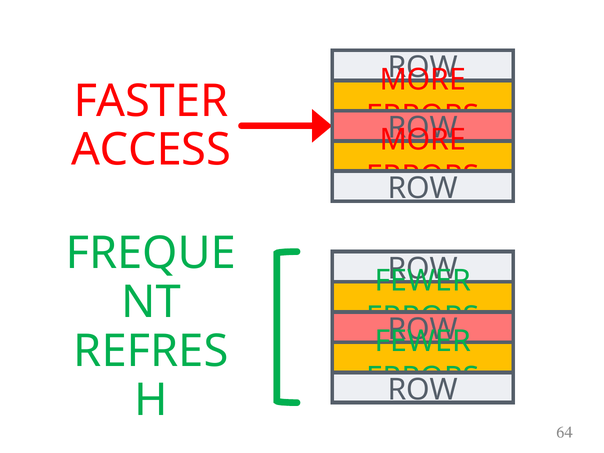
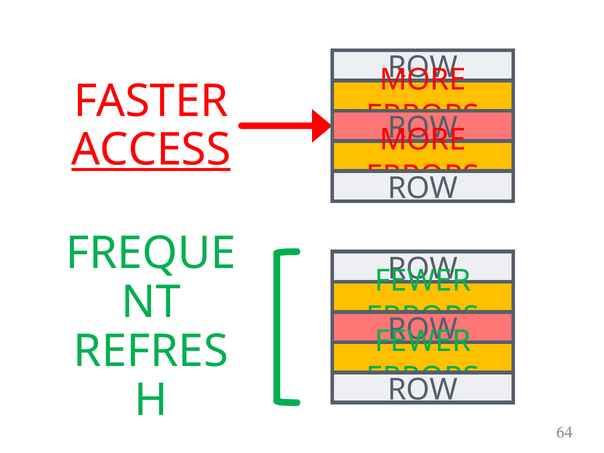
ACCESS underline: none -> present
